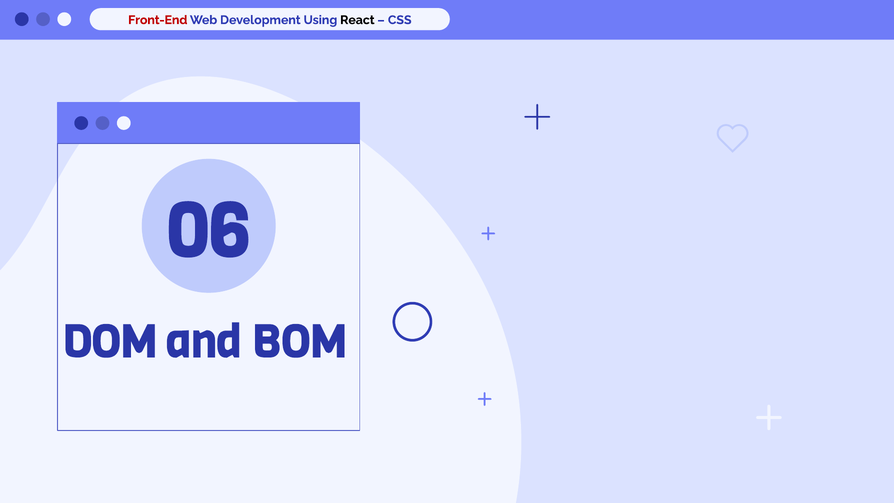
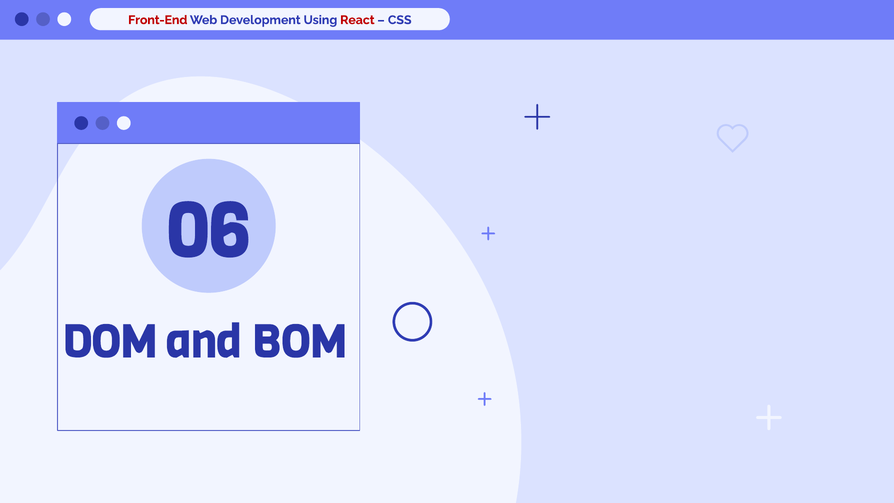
React colour: black -> red
